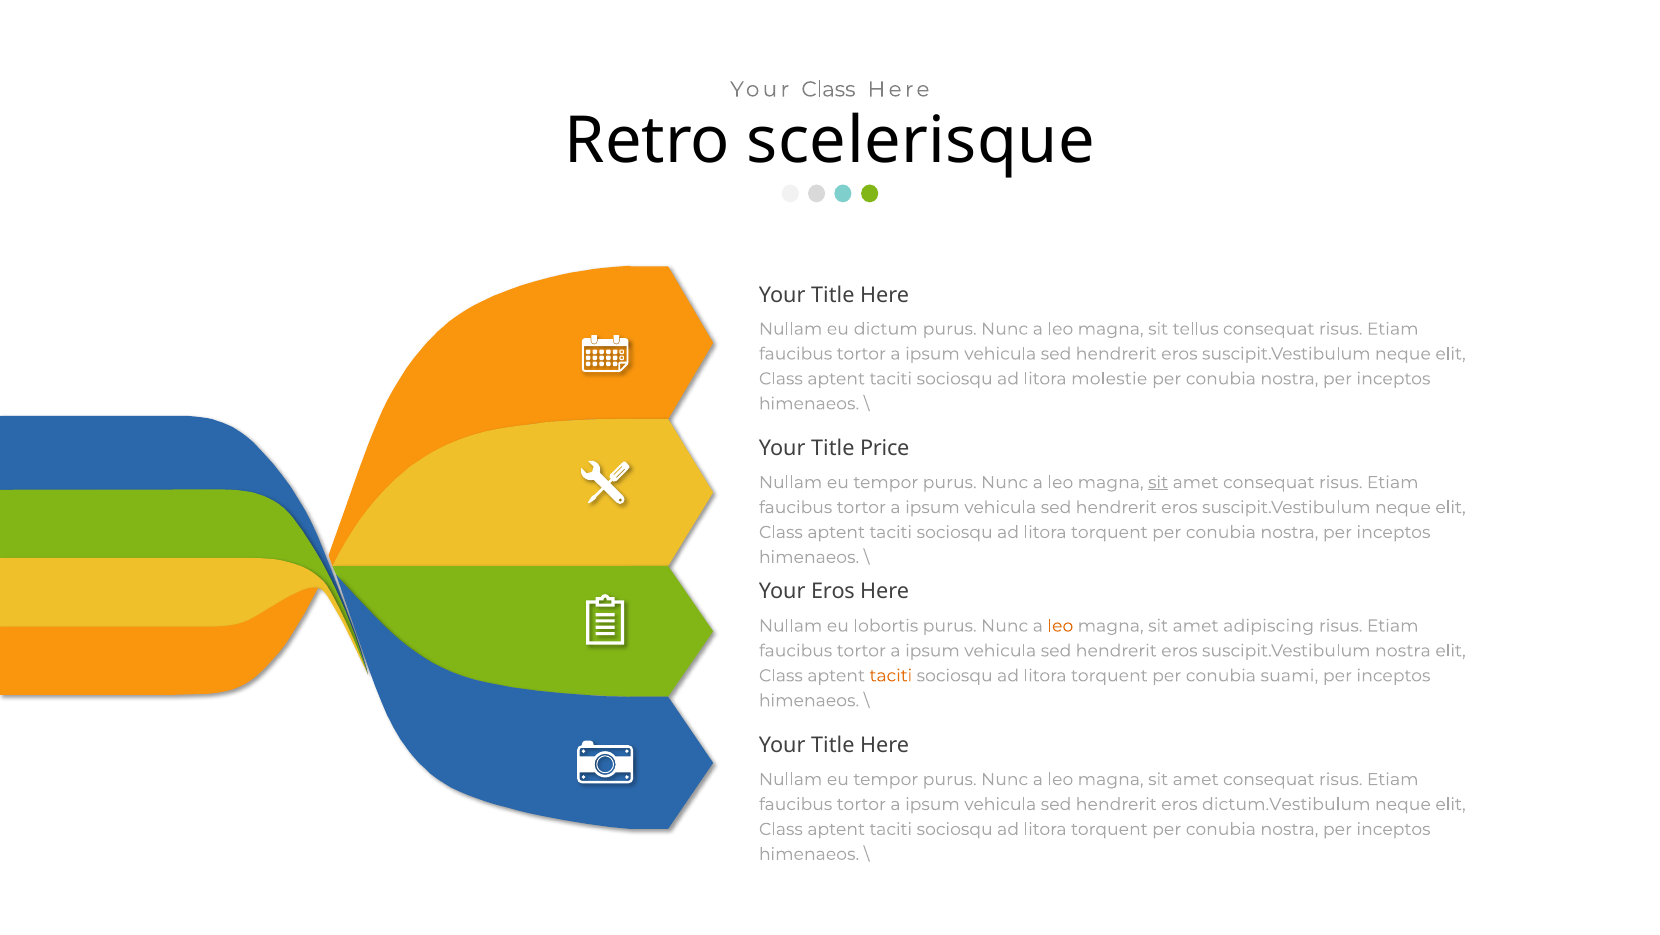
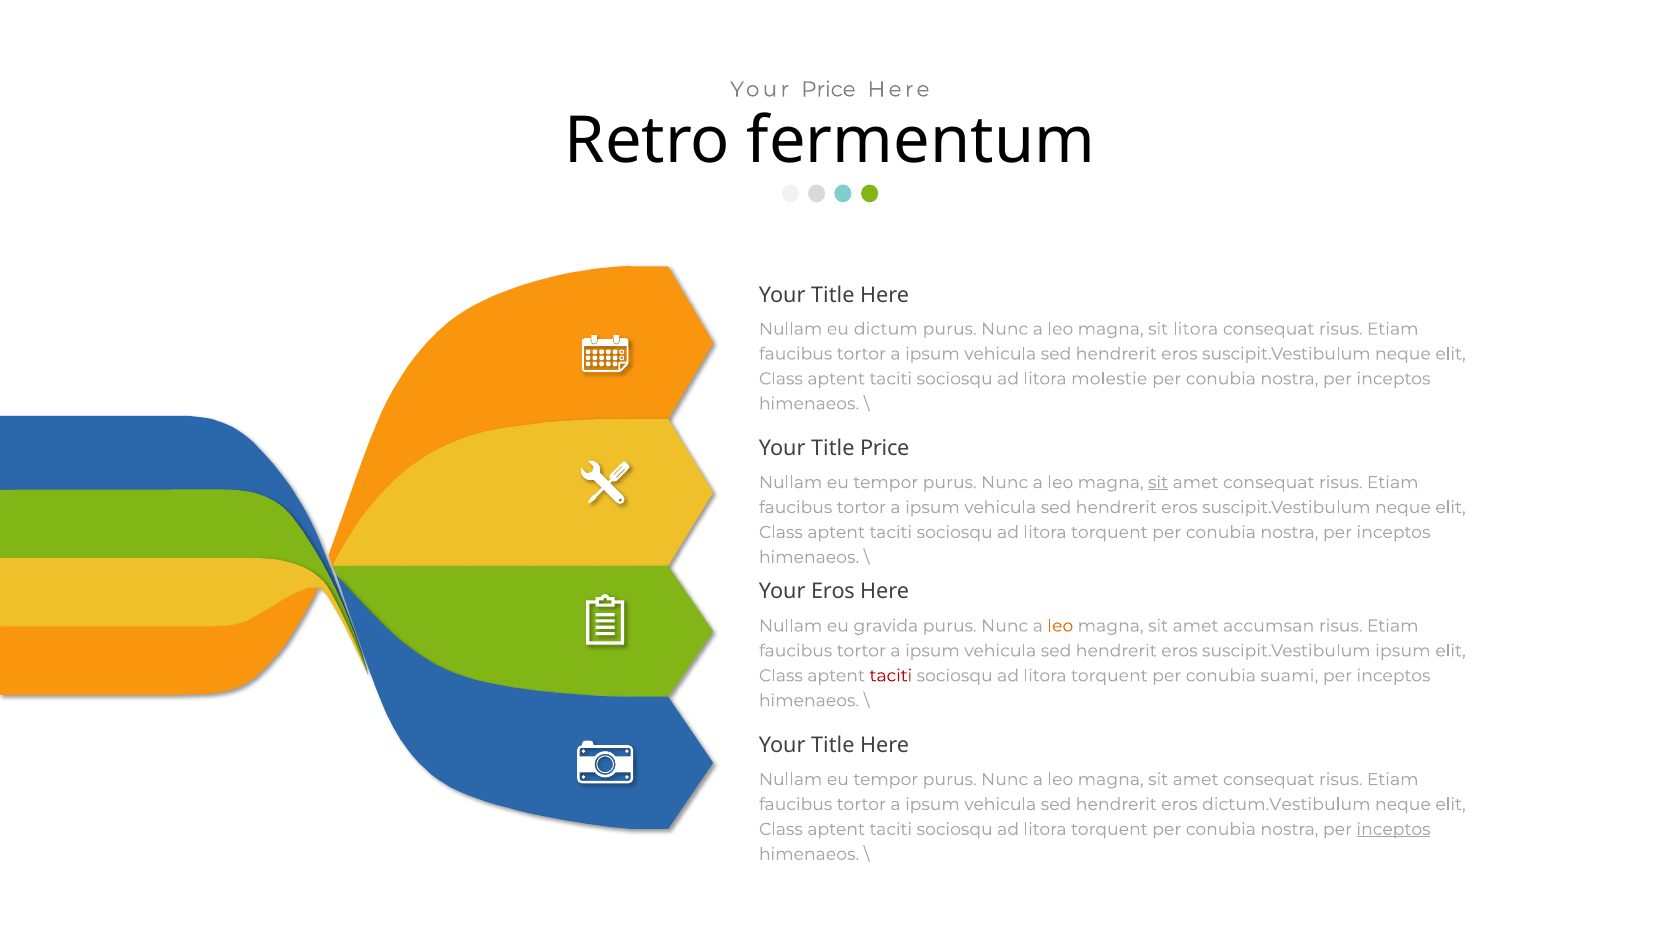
Your Class: Class -> Price
scelerisque: scelerisque -> fermentum
sit tellus: tellus -> litora
lobortis: lobortis -> gravida
adipiscing: adipiscing -> accumsan
suscipit.Vestibulum nostra: nostra -> ipsum
taciti at (891, 676) colour: orange -> red
inceptos at (1394, 829) underline: none -> present
